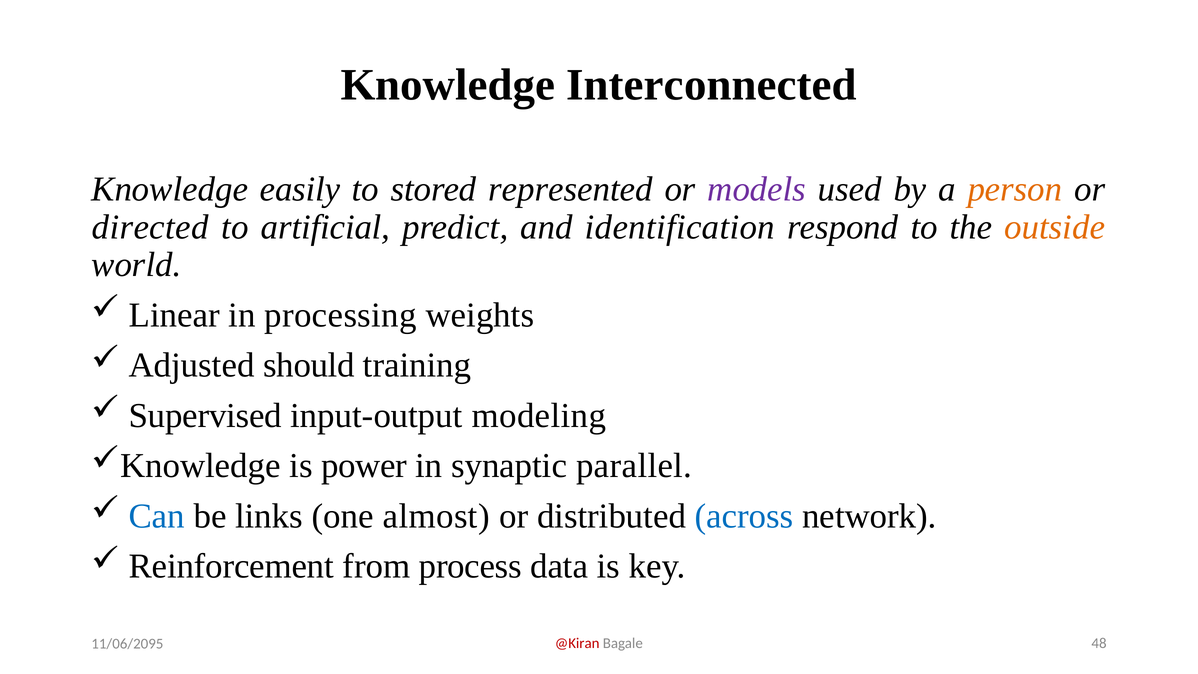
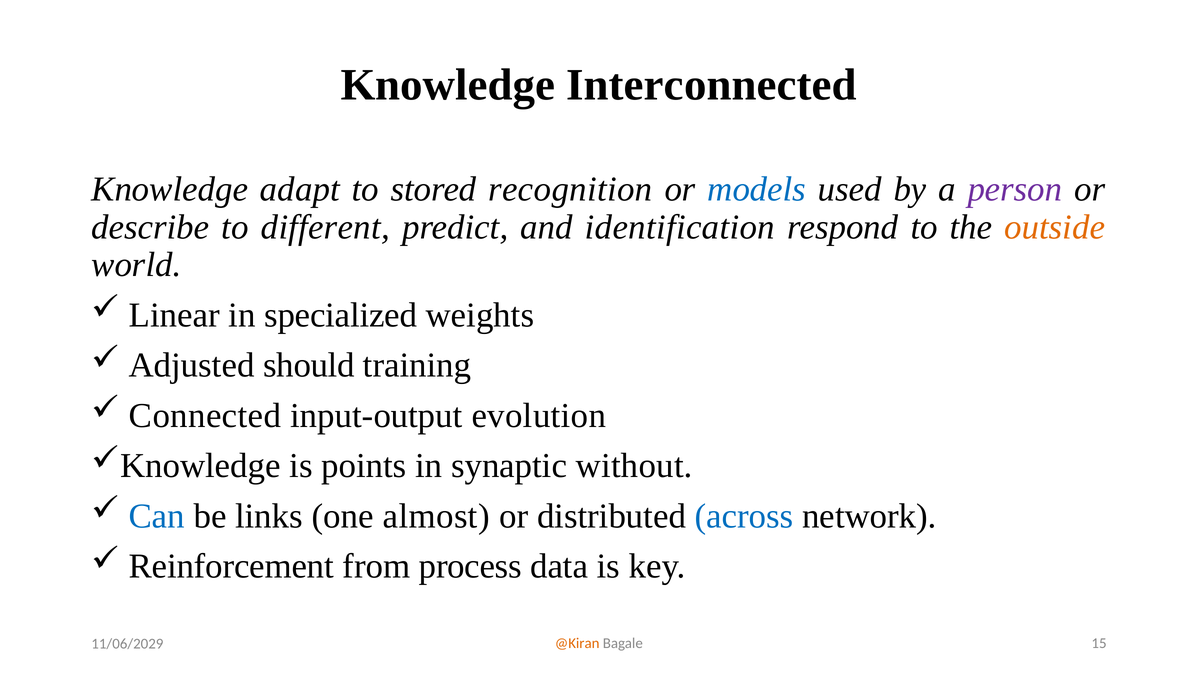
easily: easily -> adapt
represented: represented -> recognition
models colour: purple -> blue
person colour: orange -> purple
directed: directed -> describe
artificial: artificial -> different
processing: processing -> specialized
Supervised: Supervised -> Connected
modeling: modeling -> evolution
power: power -> points
parallel: parallel -> without
@Kiran colour: red -> orange
48: 48 -> 15
11/06/2095: 11/06/2095 -> 11/06/2029
